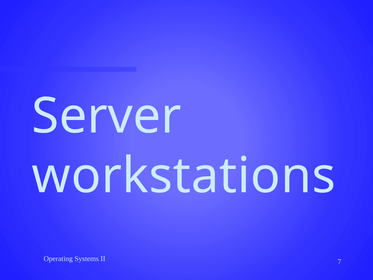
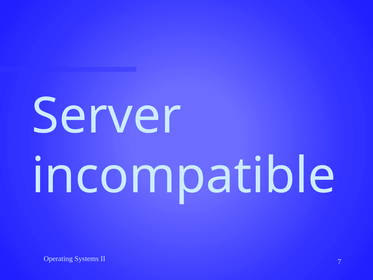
workstations: workstations -> incompatible
